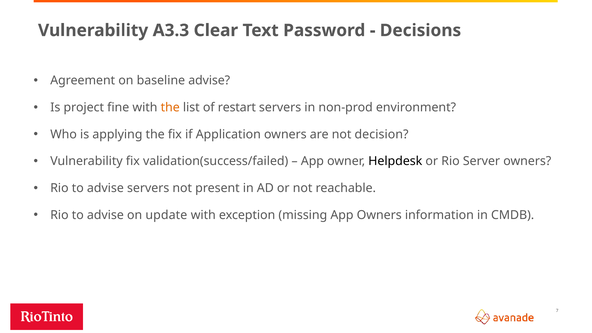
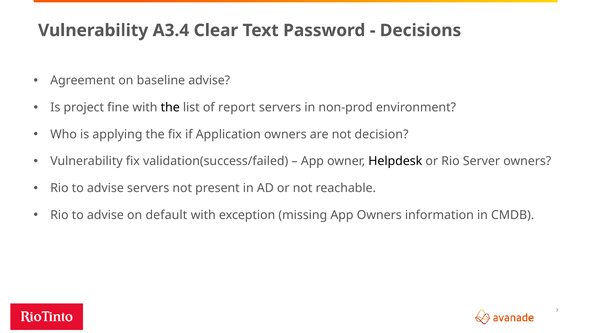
A3.3: A3.3 -> A3.4
the at (170, 107) colour: orange -> black
restart: restart -> report
update: update -> default
